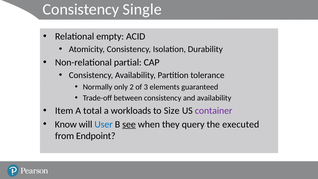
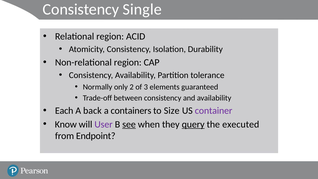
Relational empty: empty -> region
Non-relational partial: partial -> region
Item: Item -> Each
total: total -> back
workloads: workloads -> containers
User colour: blue -> purple
query underline: none -> present
